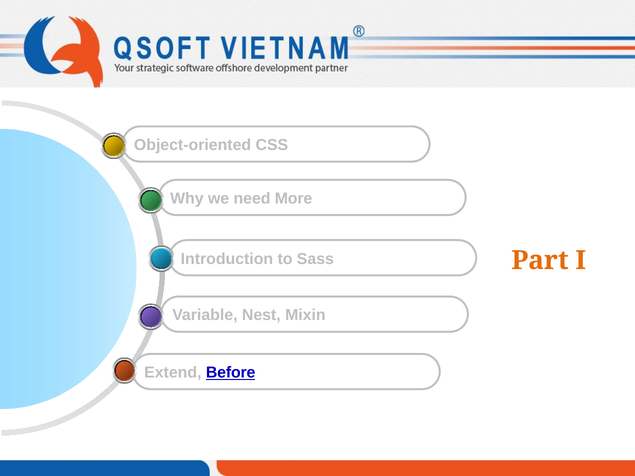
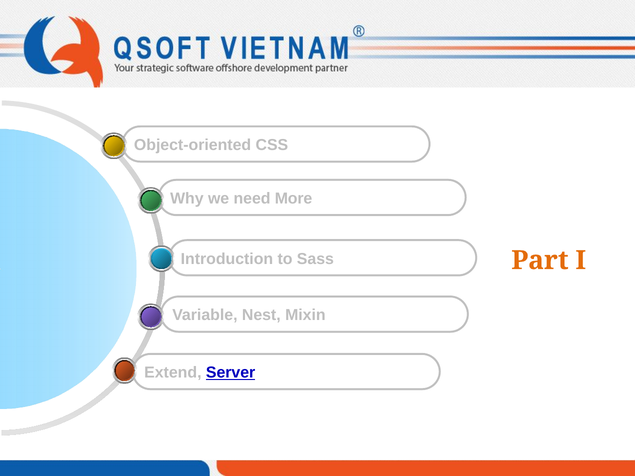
Before: Before -> Server
